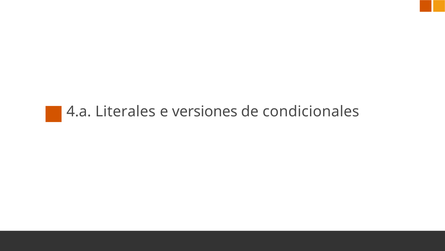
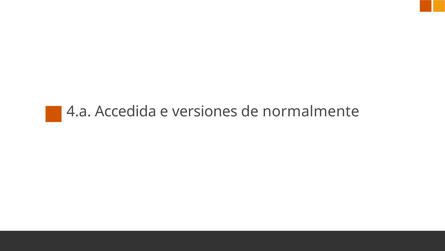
Literales: Literales -> Accedida
condicionales: condicionales -> normalmente
